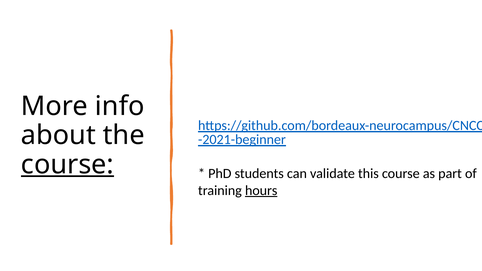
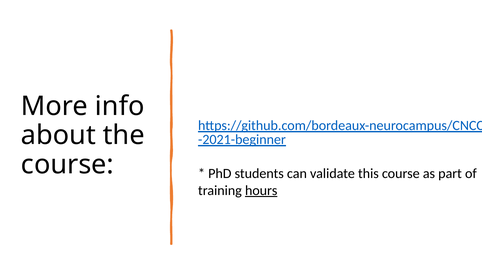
course at (67, 165) underline: present -> none
